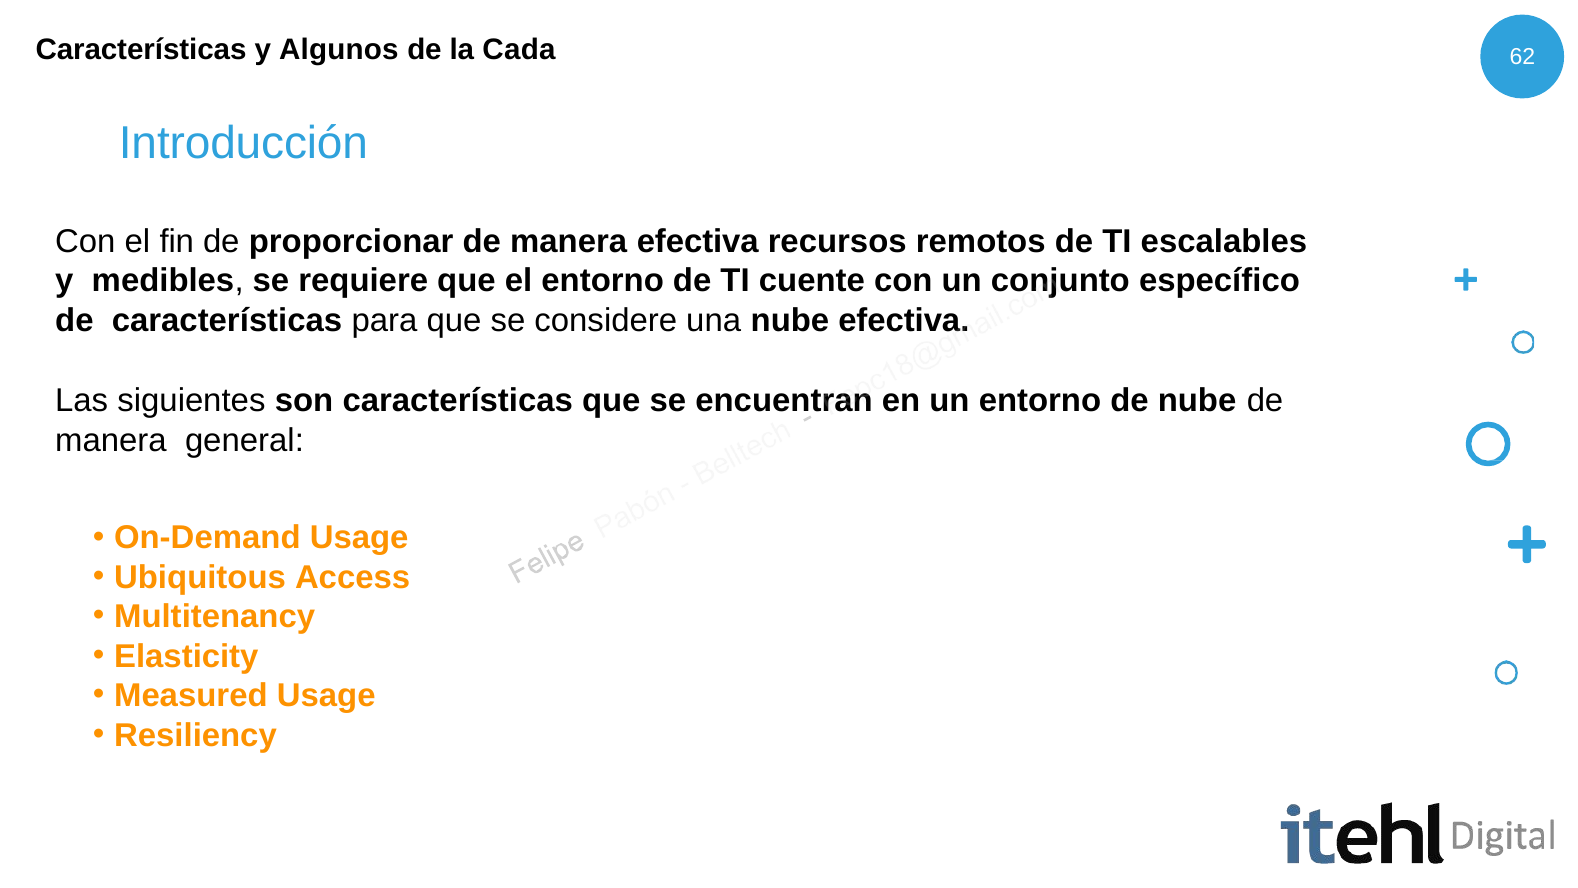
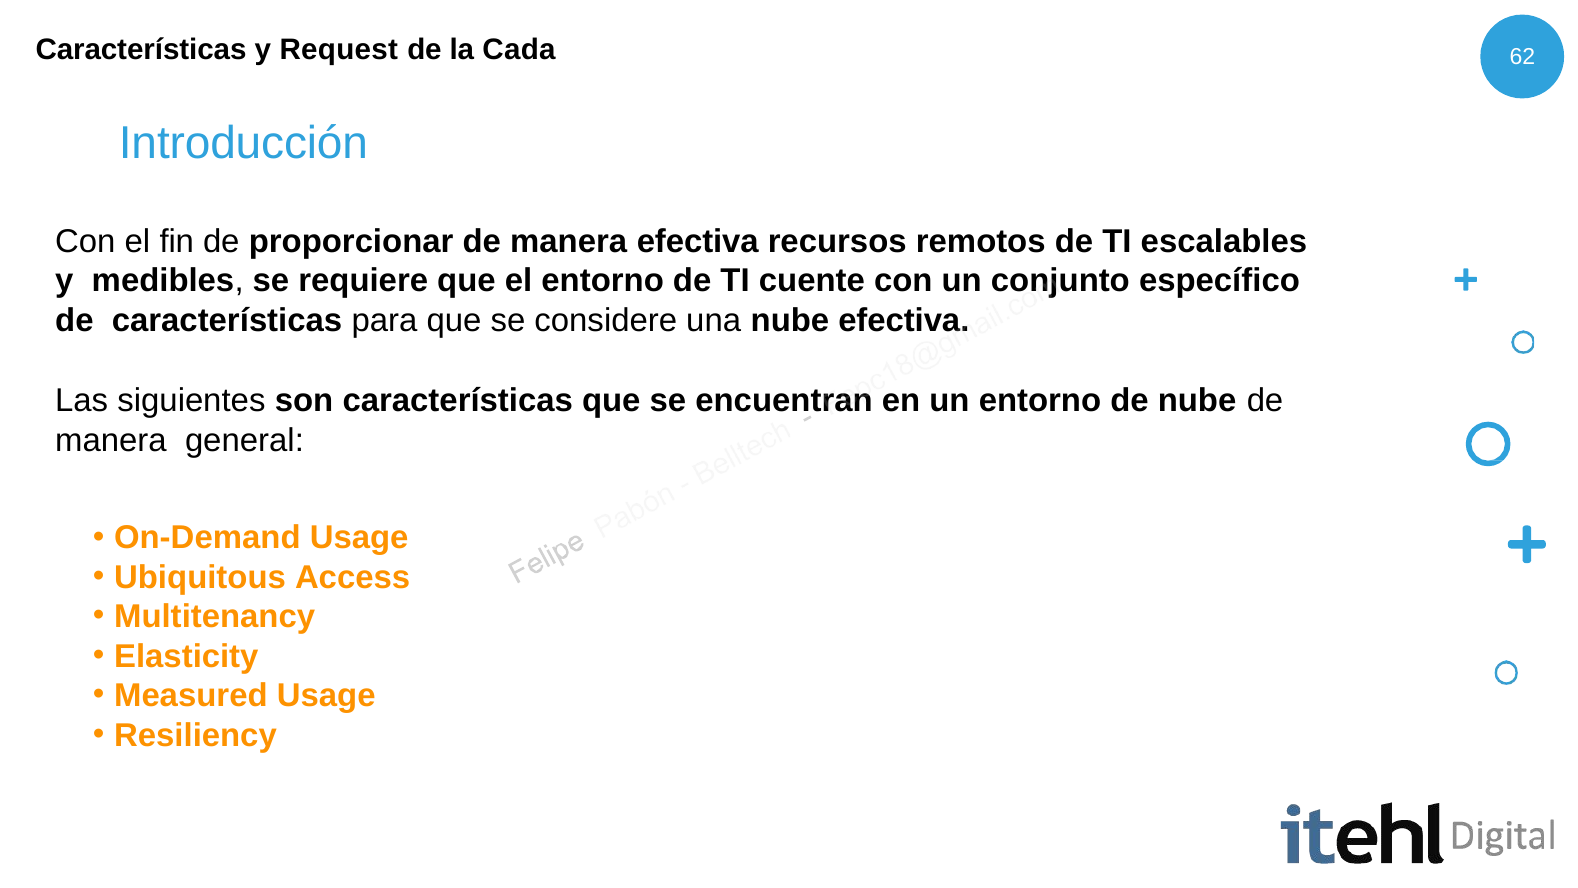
Algunos: Algunos -> Request
